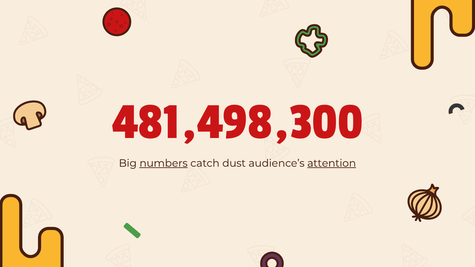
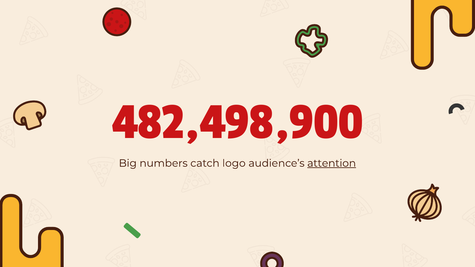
481,498,300: 481,498,300 -> 482,498,900
numbers underline: present -> none
dust: dust -> logo
